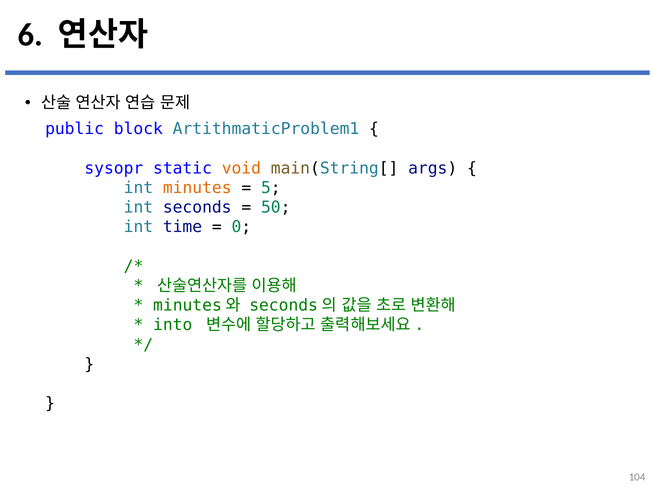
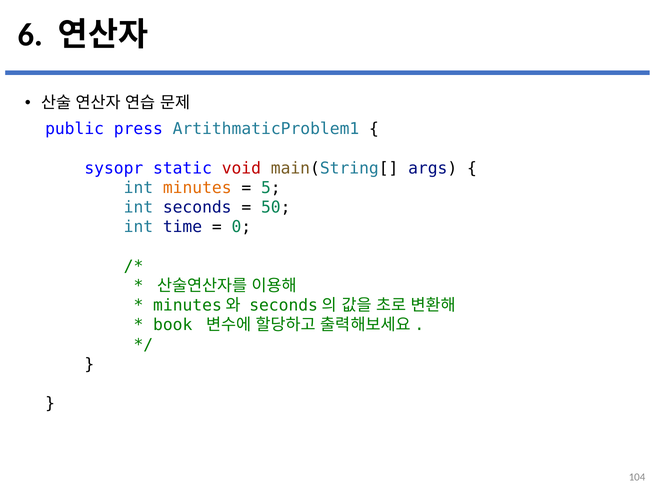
block: block -> press
void colour: orange -> red
into: into -> book
